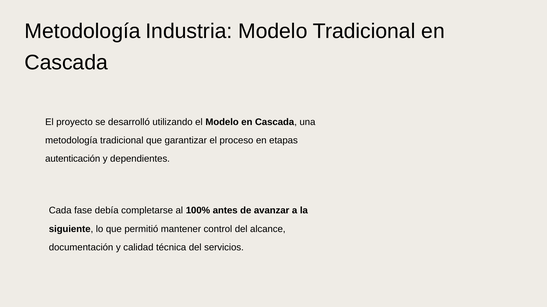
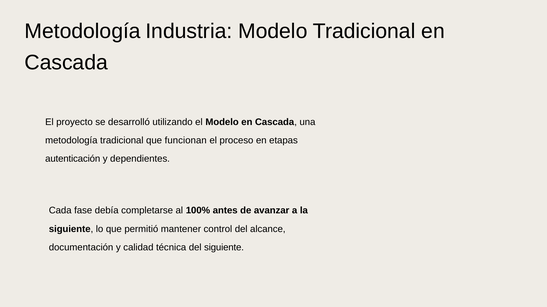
garantizar: garantizar -> funcionan
del servicios: servicios -> siguiente
